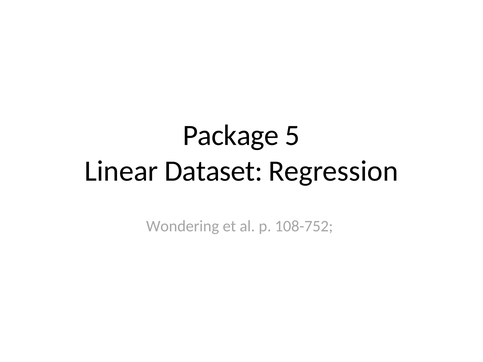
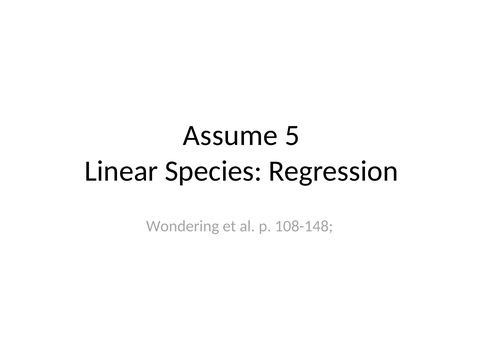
Package: Package -> Assume
Dataset: Dataset -> Species
108-752: 108-752 -> 108-148
